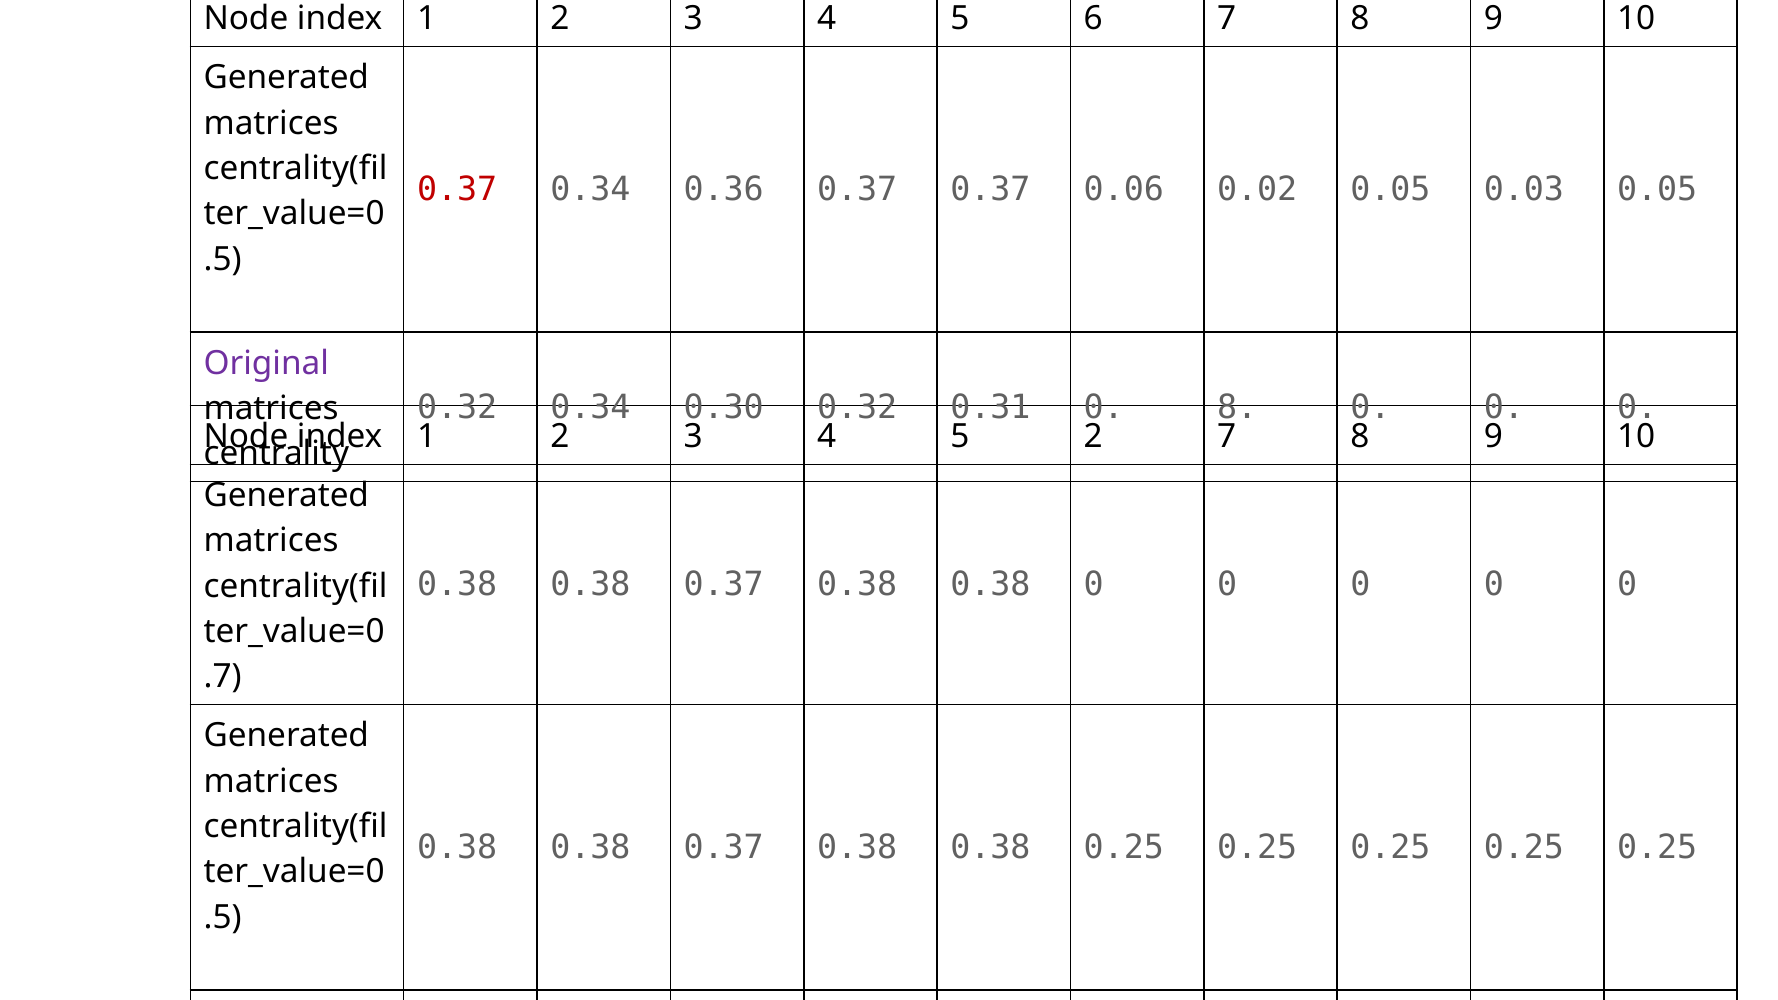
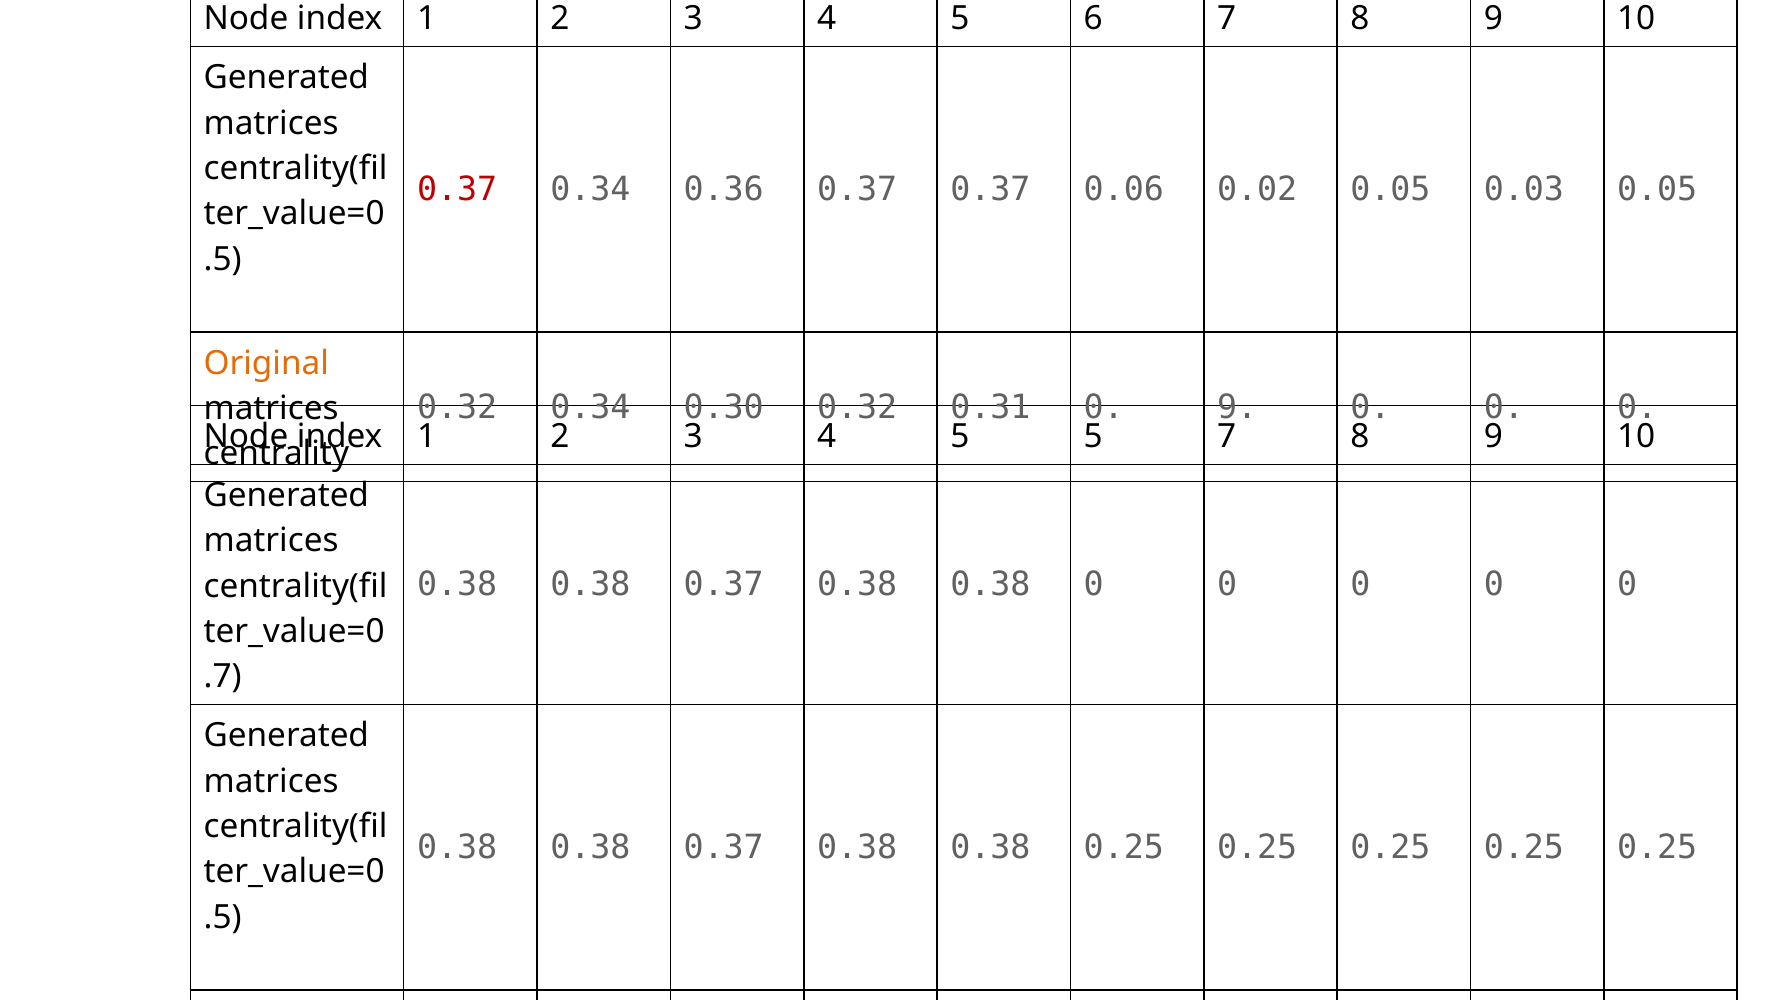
Original at (266, 363) colour: purple -> orange
0 8: 8 -> 9
5 2: 2 -> 5
